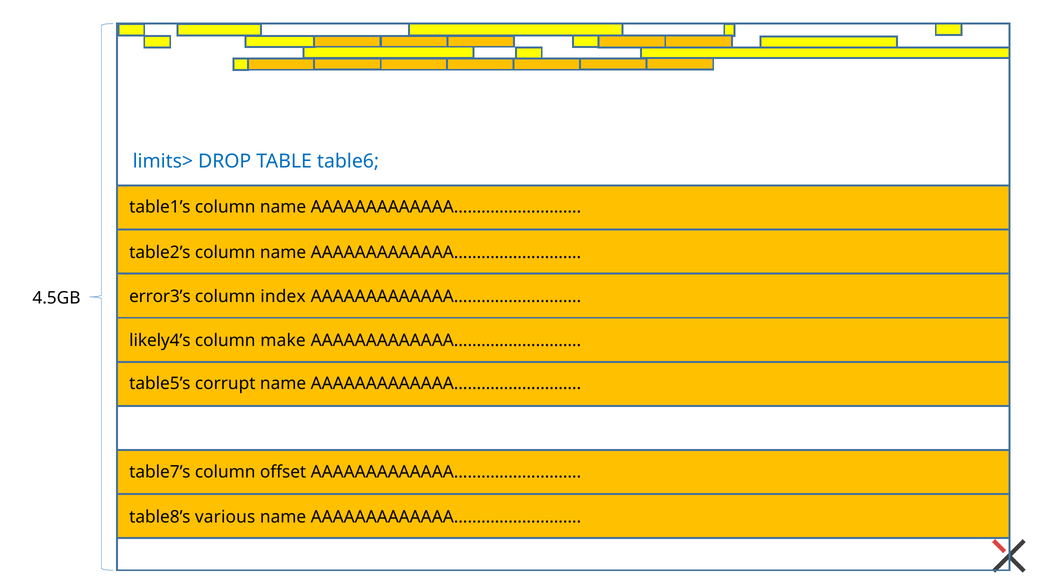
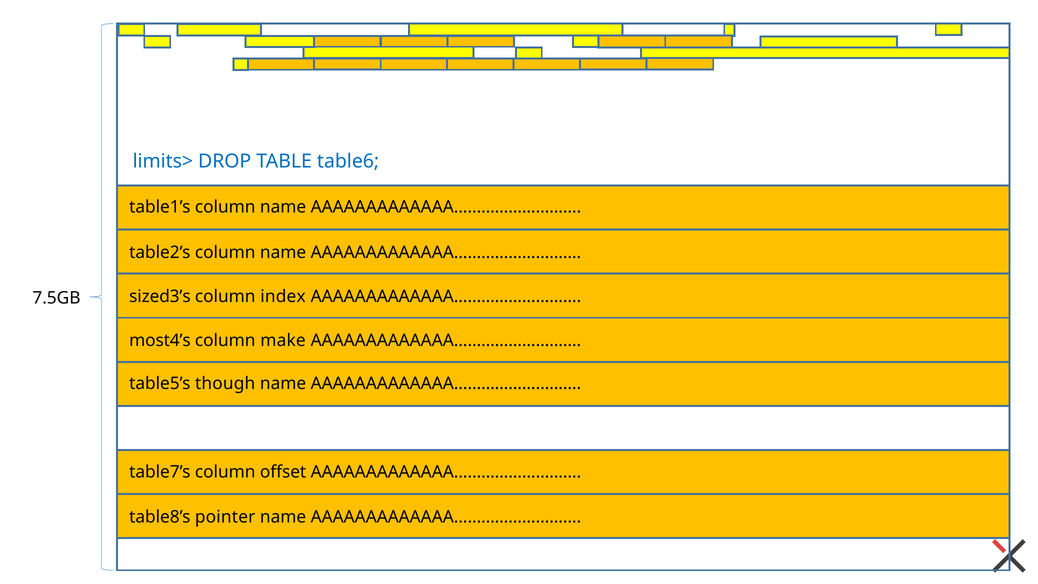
error3’s: error3’s -> sized3’s
4.5GB: 4.5GB -> 7.5GB
likely4’s: likely4’s -> most4’s
corrupt: corrupt -> though
various: various -> pointer
